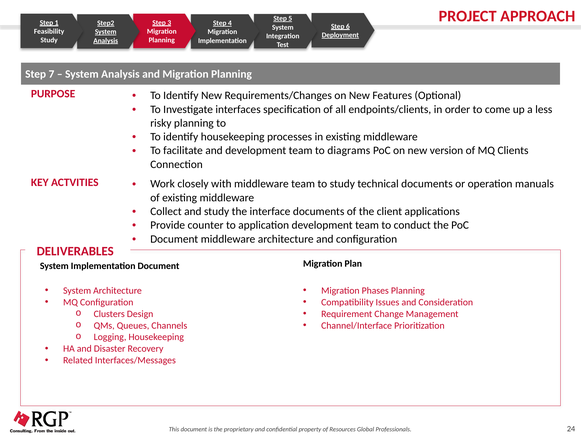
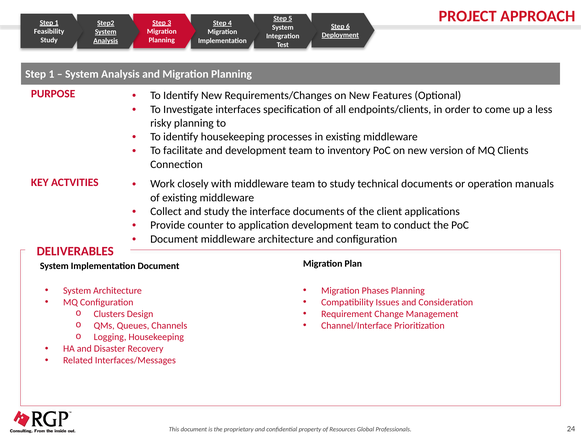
7 at (51, 74): 7 -> 1
diagrams: diagrams -> inventory
